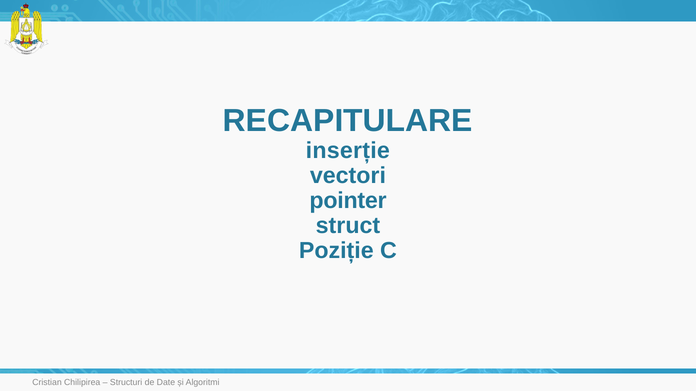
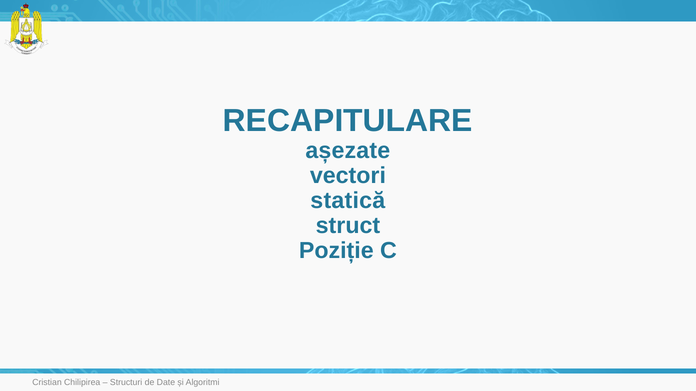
inserție: inserție -> așezate
pointer: pointer -> statică
